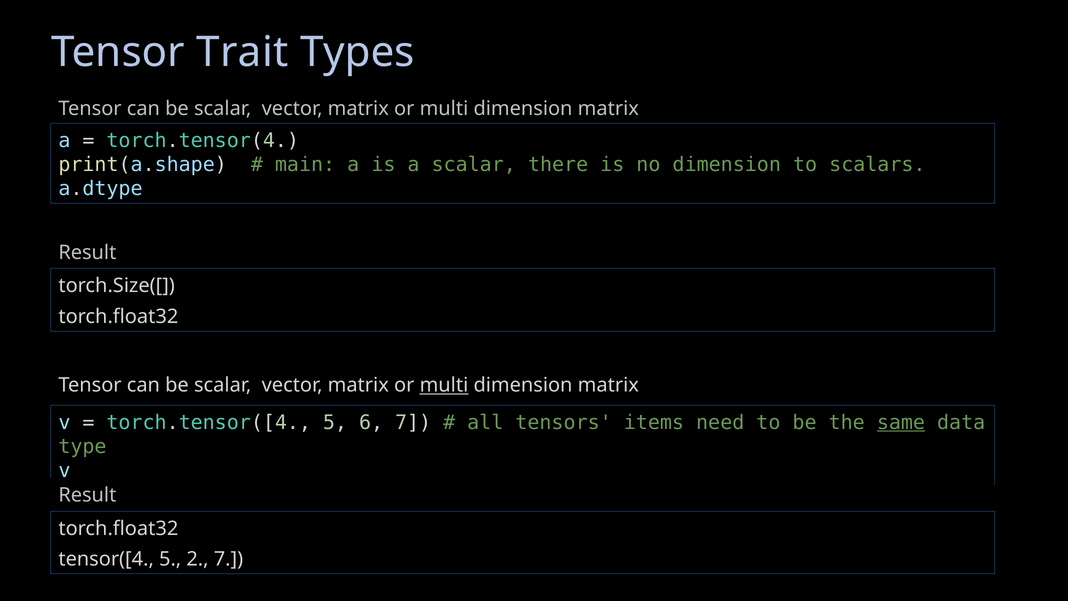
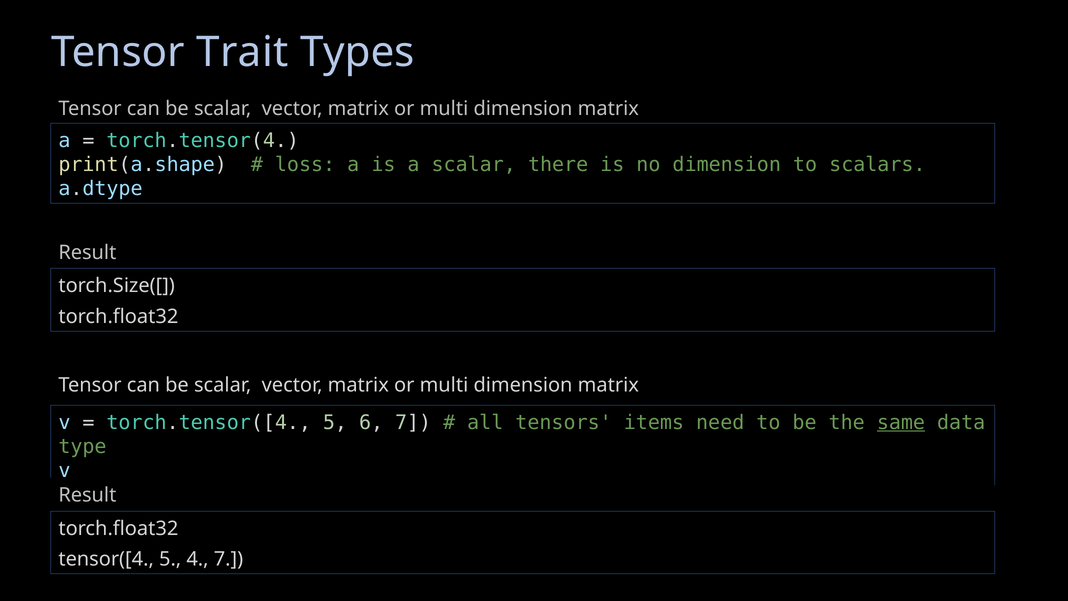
main: main -> loss
multi at (444, 385) underline: present -> none
2: 2 -> 4
